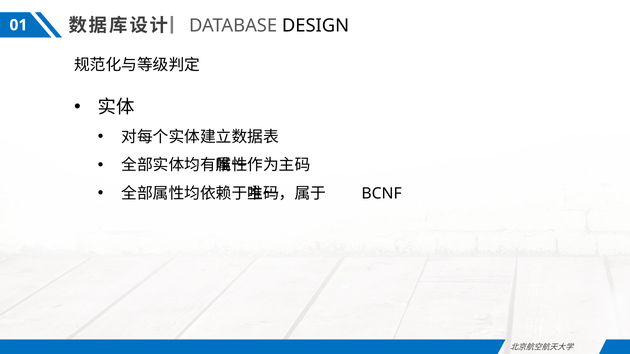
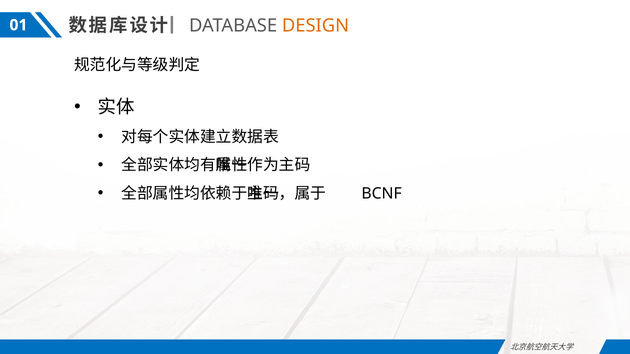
DESIGN colour: black -> orange
